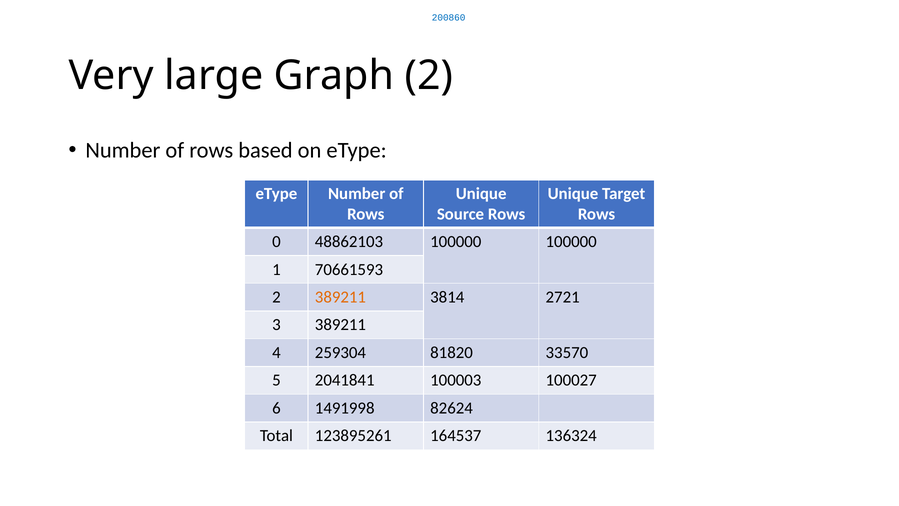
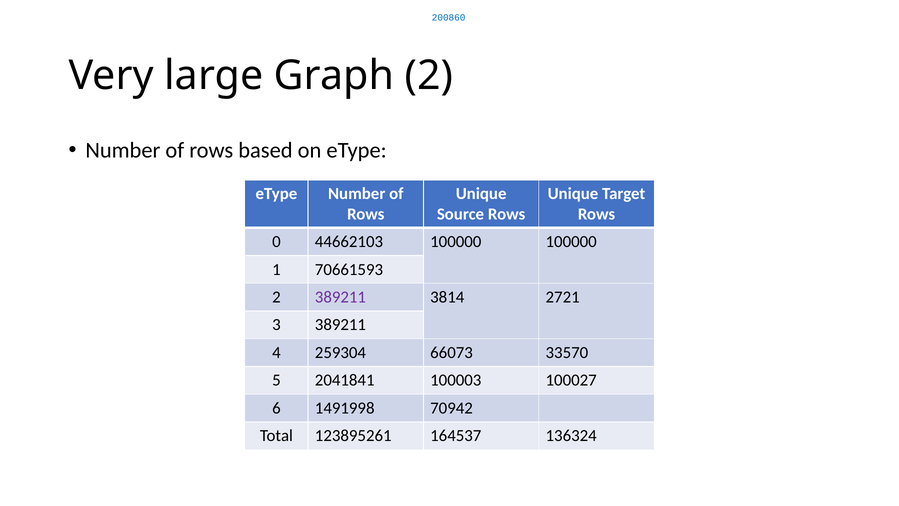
48862103: 48862103 -> 44662103
389211 at (340, 297) colour: orange -> purple
81820: 81820 -> 66073
82624: 82624 -> 70942
